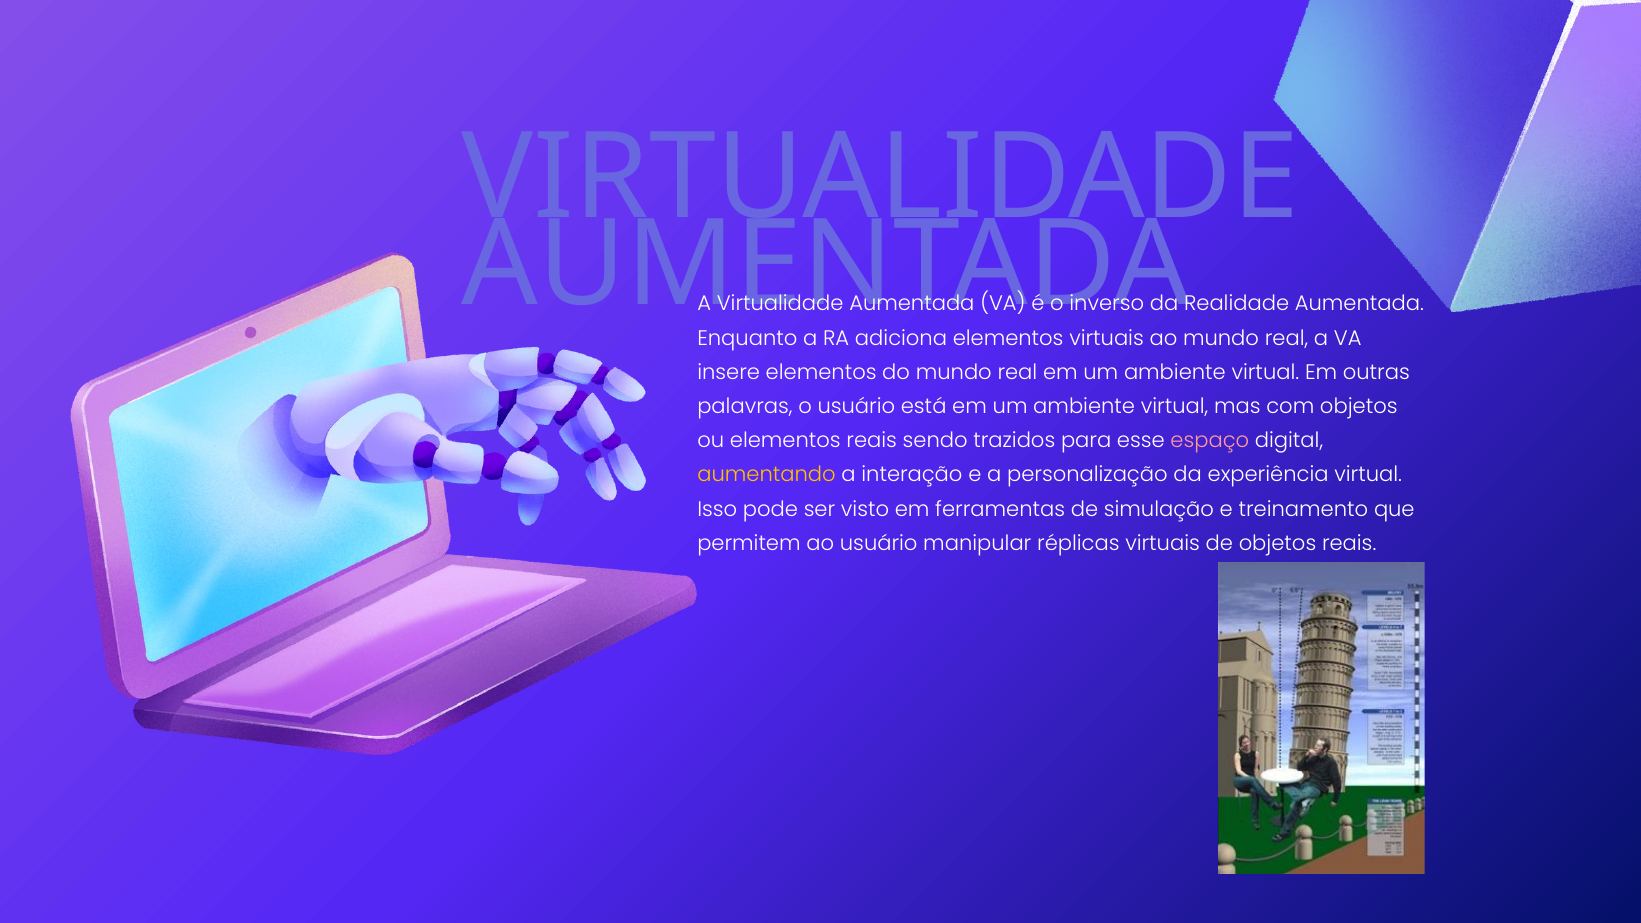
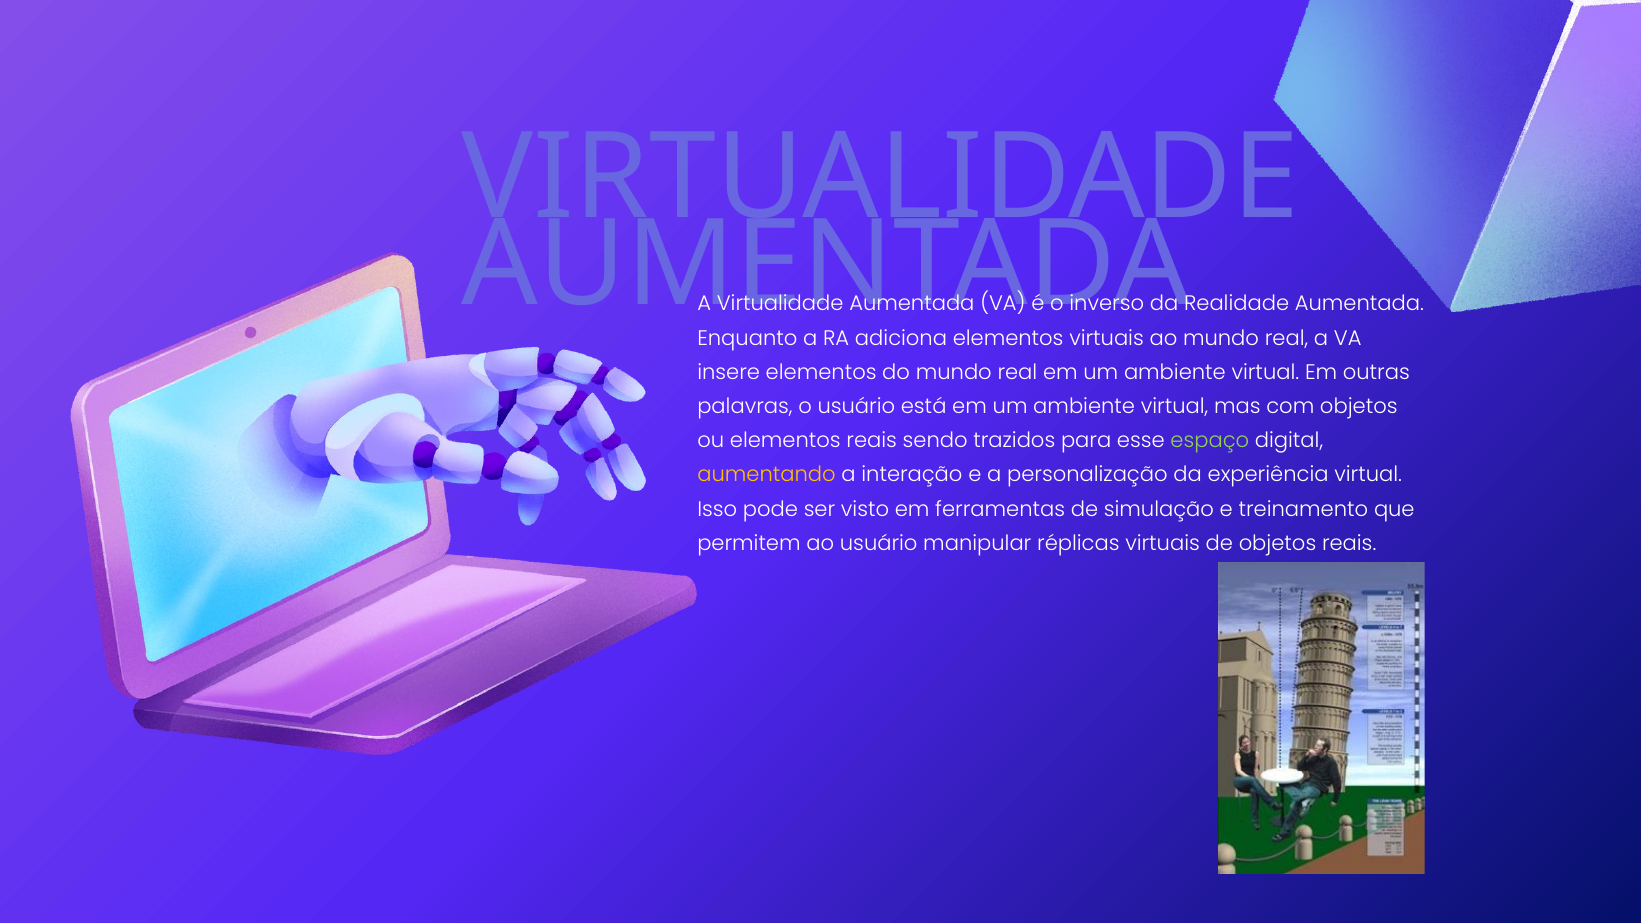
espaço colour: pink -> light green
